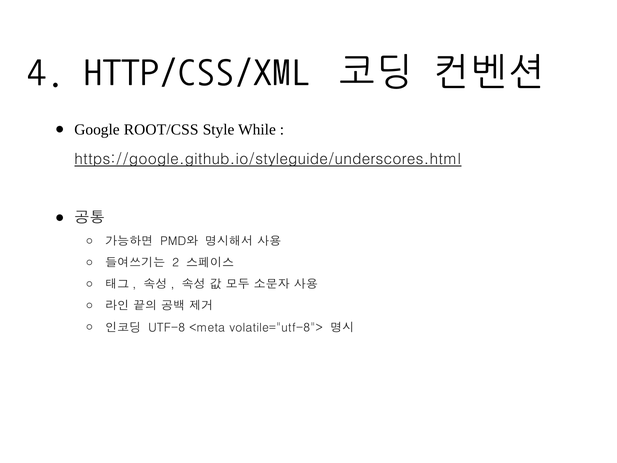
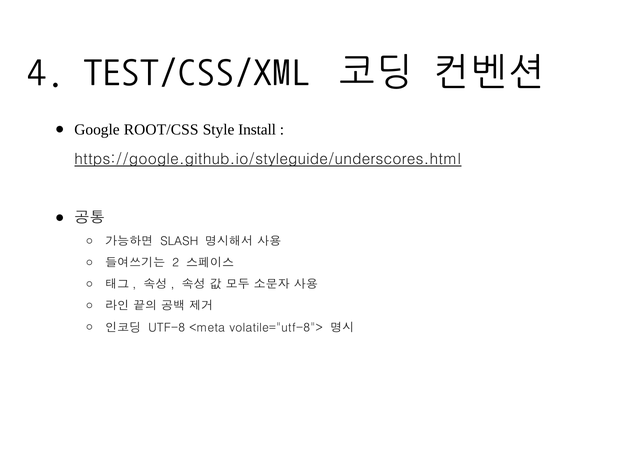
HTTP/CSS/XML: HTTP/CSS/XML -> TEST/CSS/XML
While: While -> Install
PMD와: PMD와 -> SLASH
